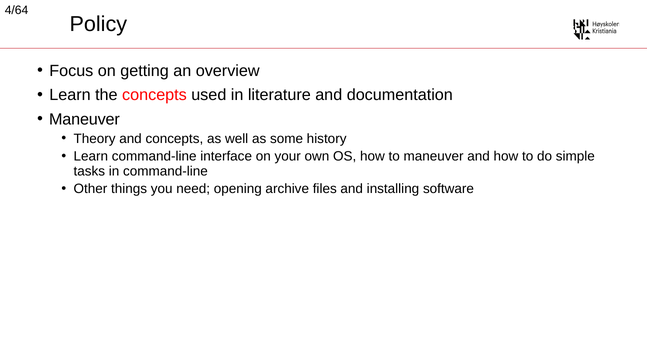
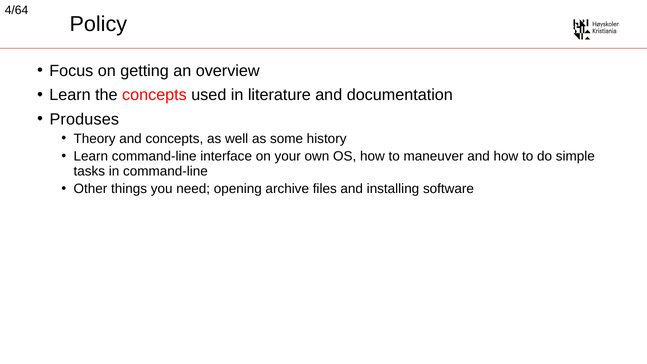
Maneuver at (84, 119): Maneuver -> Produses
